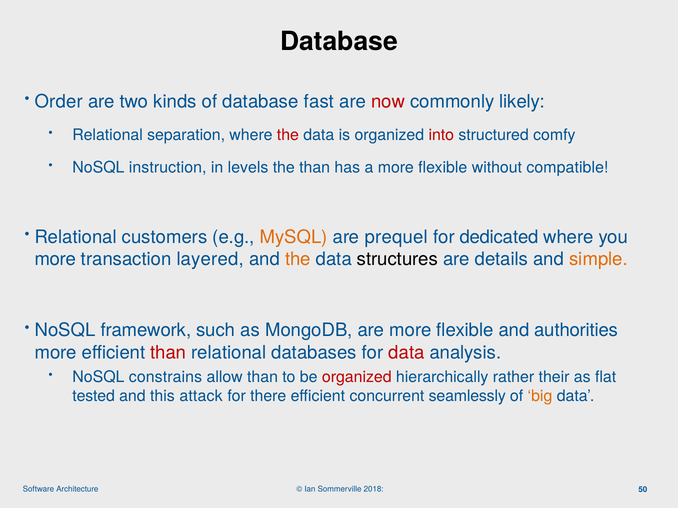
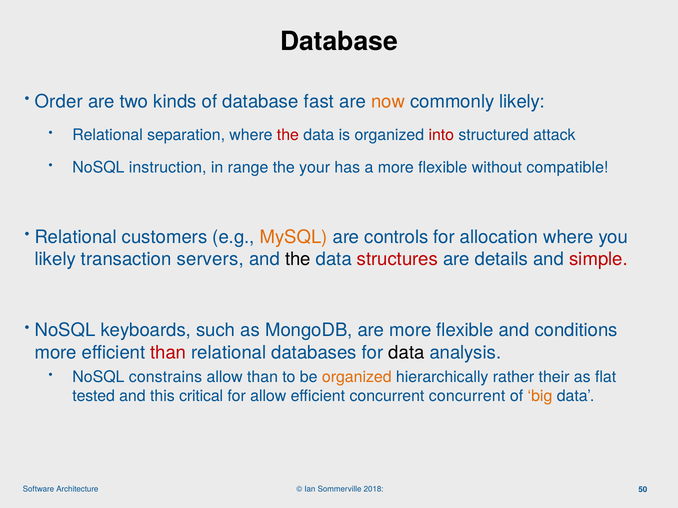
now colour: red -> orange
comfy: comfy -> attack
levels: levels -> range
the than: than -> your
prequel: prequel -> controls
dedicated: dedicated -> allocation
more at (55, 259): more -> likely
layered: layered -> servers
the at (298, 259) colour: orange -> black
structures colour: black -> red
simple colour: orange -> red
framework: framework -> keyboards
authorities: authorities -> conditions
data at (406, 353) colour: red -> black
organized at (357, 377) colour: red -> orange
attack: attack -> critical
for there: there -> allow
concurrent seamlessly: seamlessly -> concurrent
